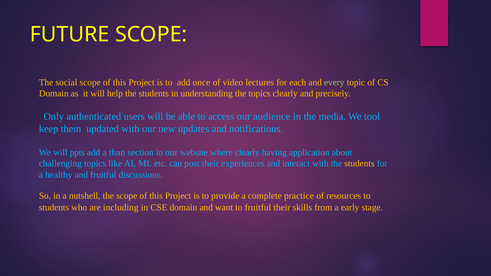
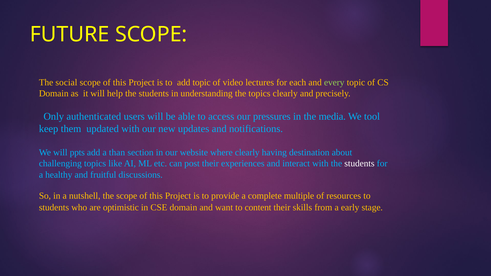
add once: once -> topic
audience: audience -> pressures
application: application -> destination
students at (359, 164) colour: yellow -> white
practice: practice -> multiple
including: including -> optimistic
to fruitful: fruitful -> content
